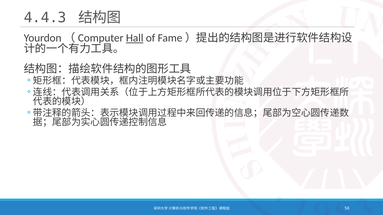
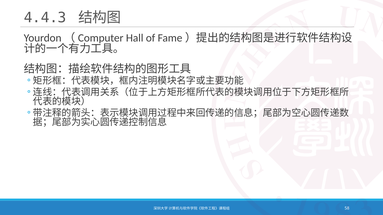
Hall underline: present -> none
